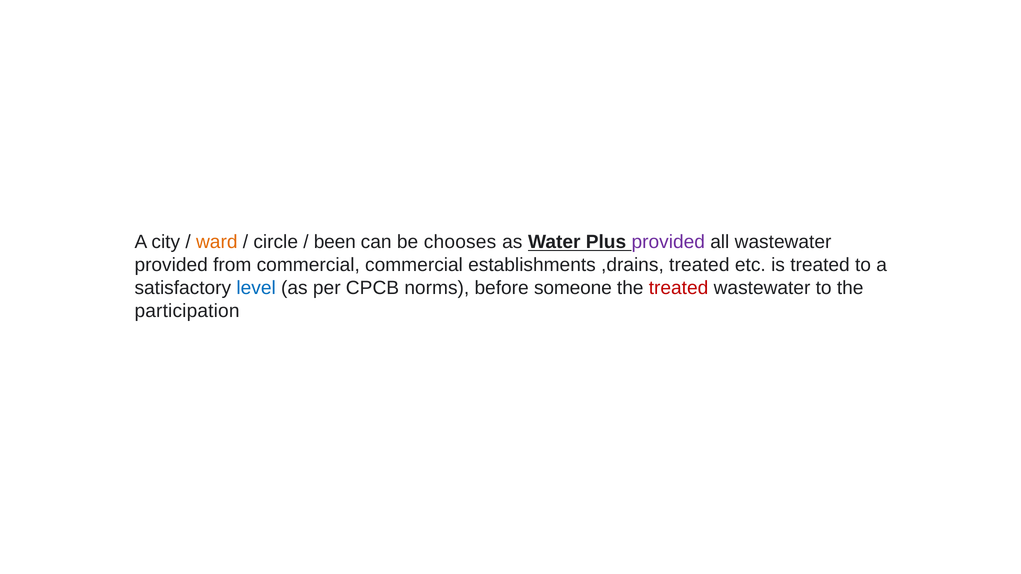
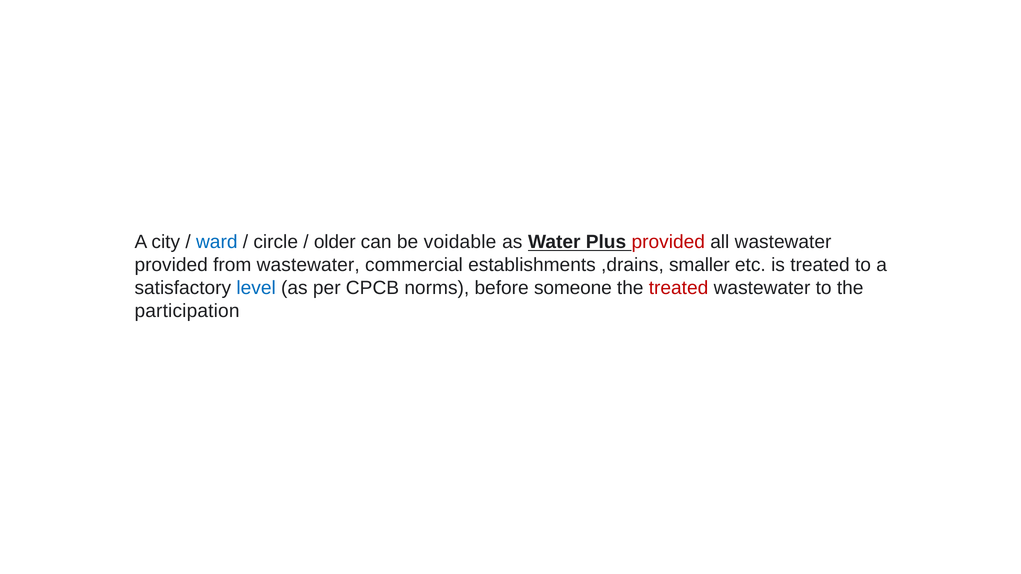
ward colour: orange -> blue
been: been -> older
chooses: chooses -> voidable
provided at (668, 242) colour: purple -> red
from commercial: commercial -> wastewater
,drains treated: treated -> smaller
